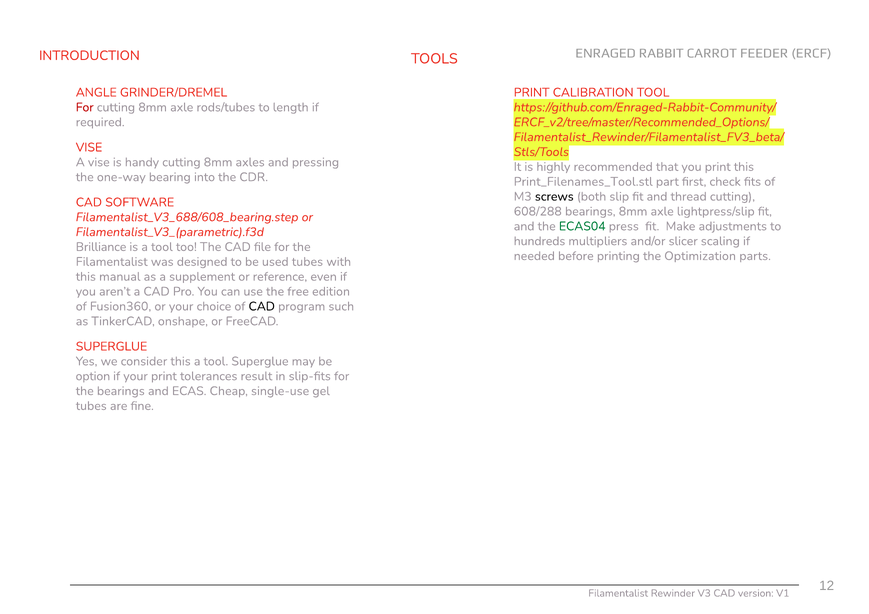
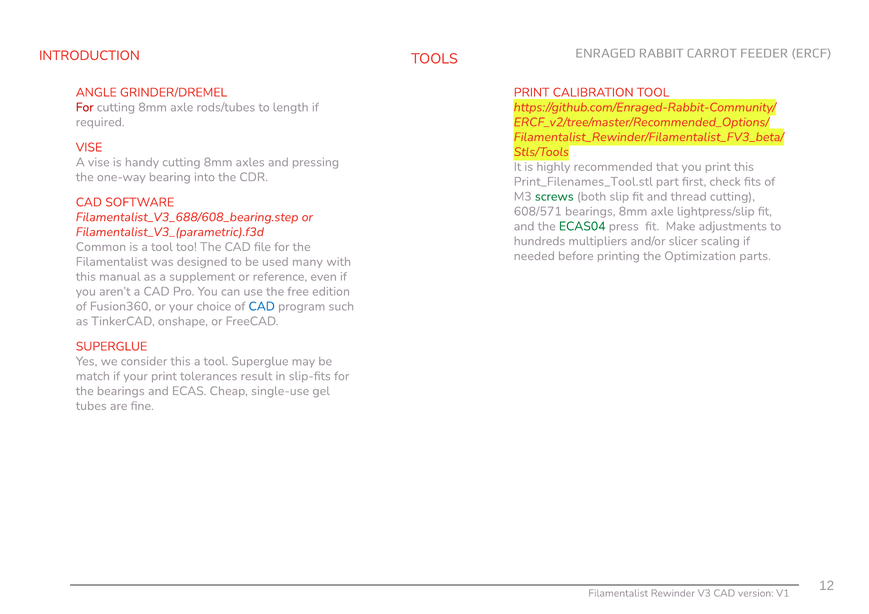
screws colour: black -> green
608/288: 608/288 -> 608/571
Brilliance: Brilliance -> Common
used tubes: tubes -> many
CAD at (262, 306) colour: black -> blue
option: option -> match
